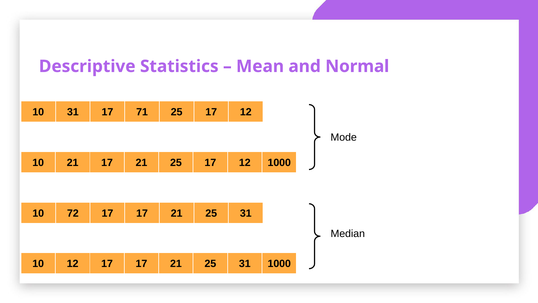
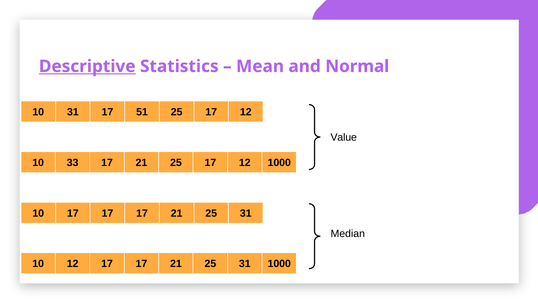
Descriptive underline: none -> present
71: 71 -> 51
Mode: Mode -> Value
10 21: 21 -> 33
10 72: 72 -> 17
